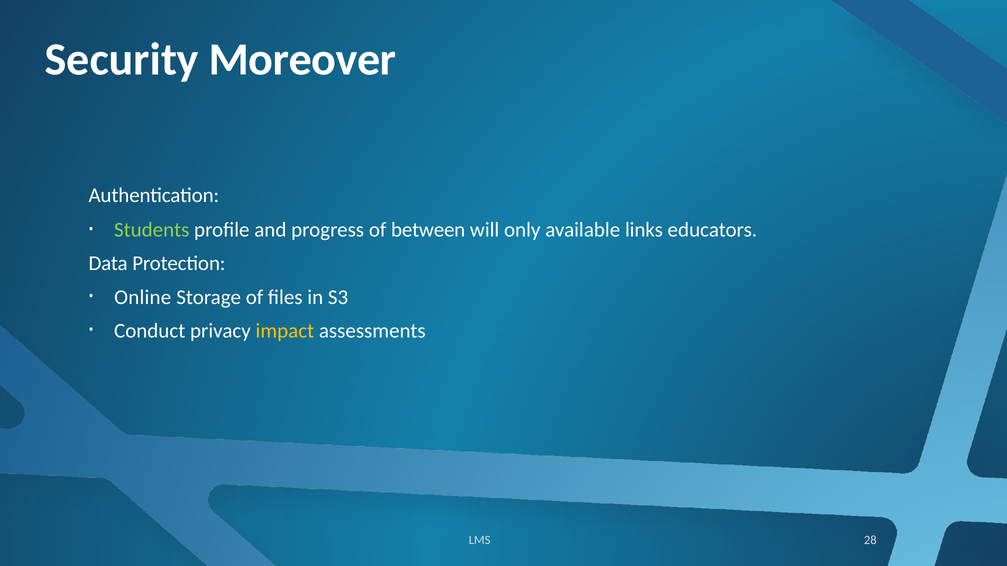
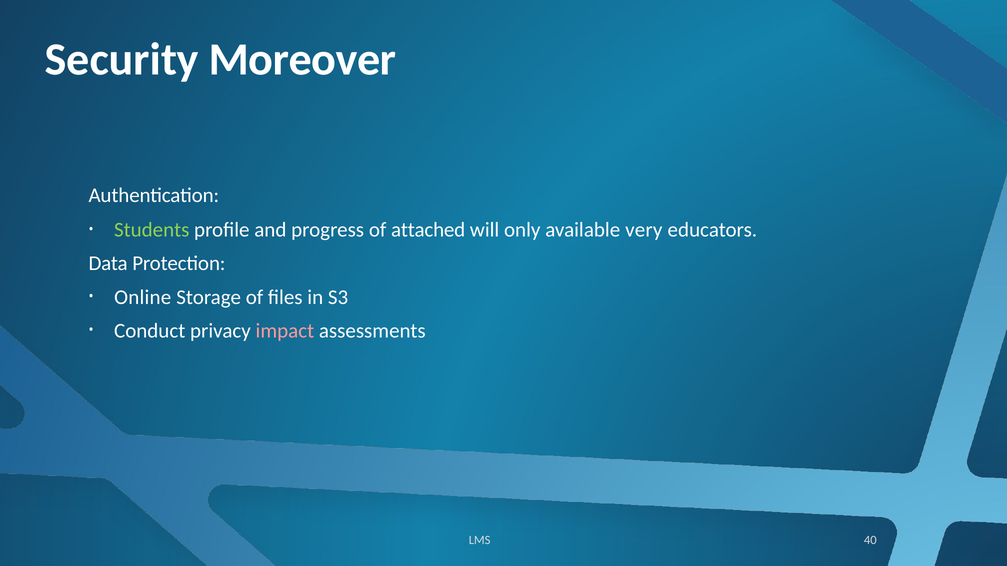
between: between -> attached
links: links -> very
impact colour: yellow -> pink
28: 28 -> 40
